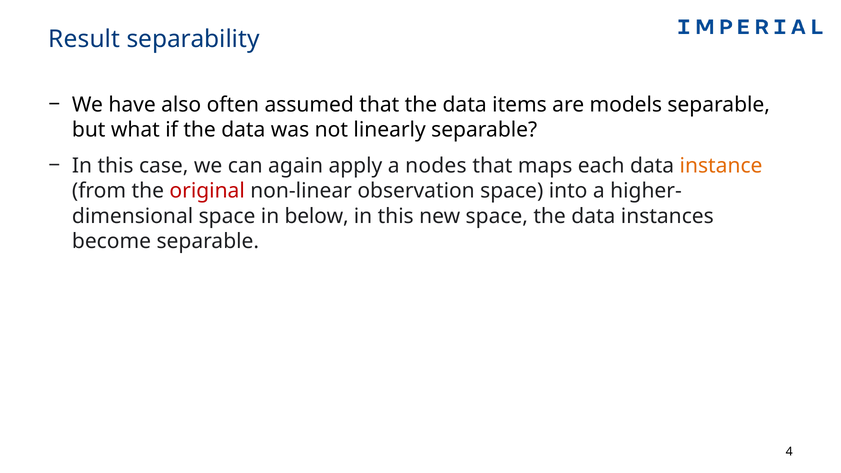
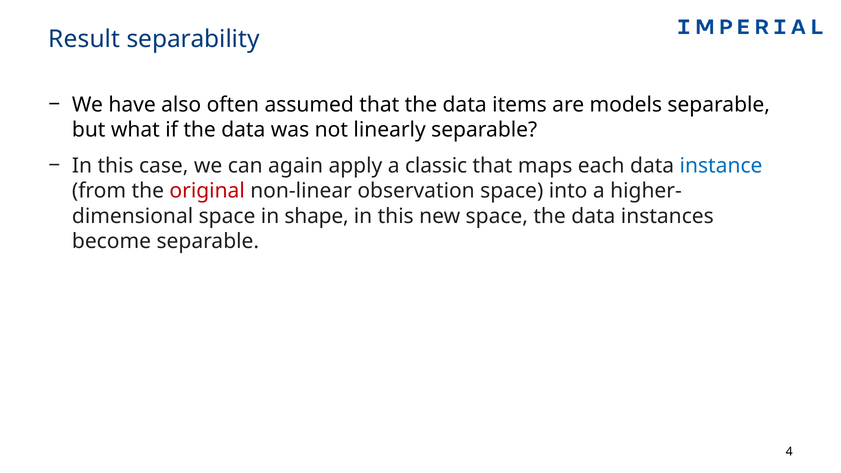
nodes: nodes -> classic
instance colour: orange -> blue
below: below -> shape
